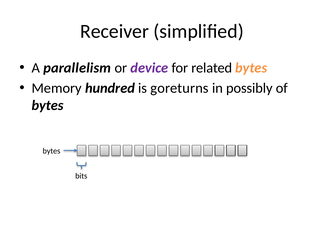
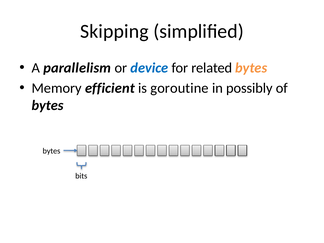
Receiver: Receiver -> Skipping
device colour: purple -> blue
hundred: hundred -> efficient
goreturns: goreturns -> goroutine
